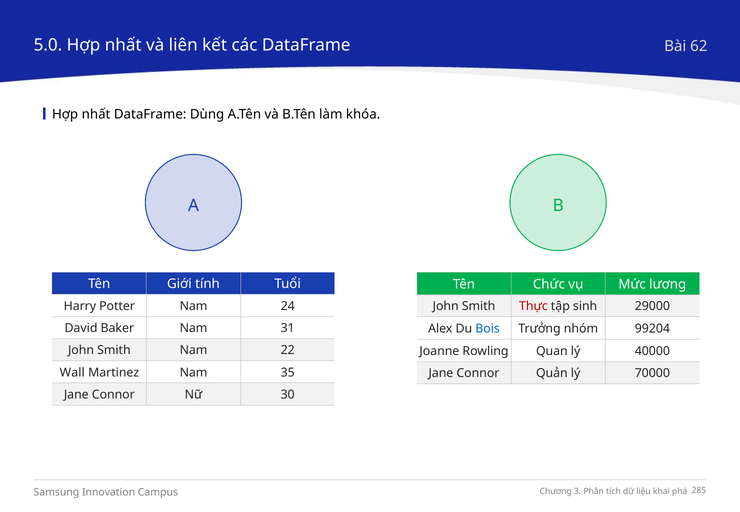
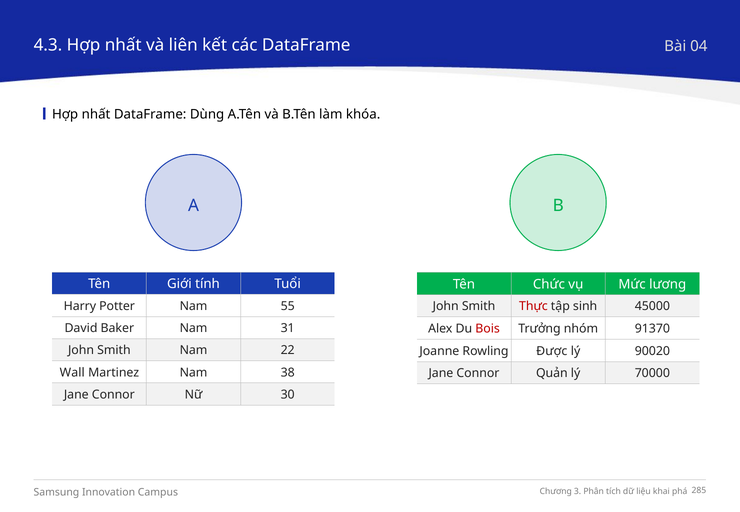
5.0: 5.0 -> 4.3
62: 62 -> 04
24: 24 -> 55
29000: 29000 -> 45000
Bois colour: blue -> red
99204: 99204 -> 91370
Quan: Quan -> Được
40000: 40000 -> 90020
35: 35 -> 38
